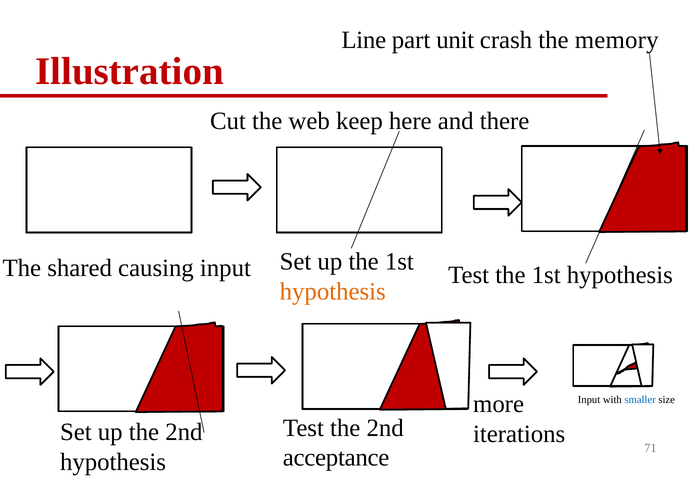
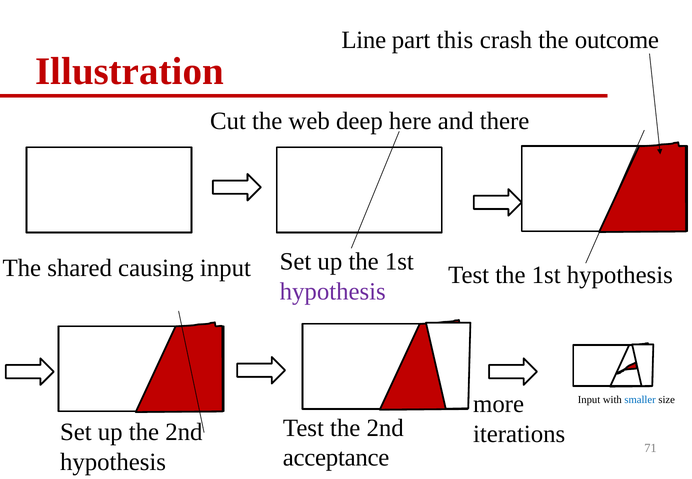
unit: unit -> this
memory: memory -> outcome
keep: keep -> deep
hypothesis at (333, 292) colour: orange -> purple
